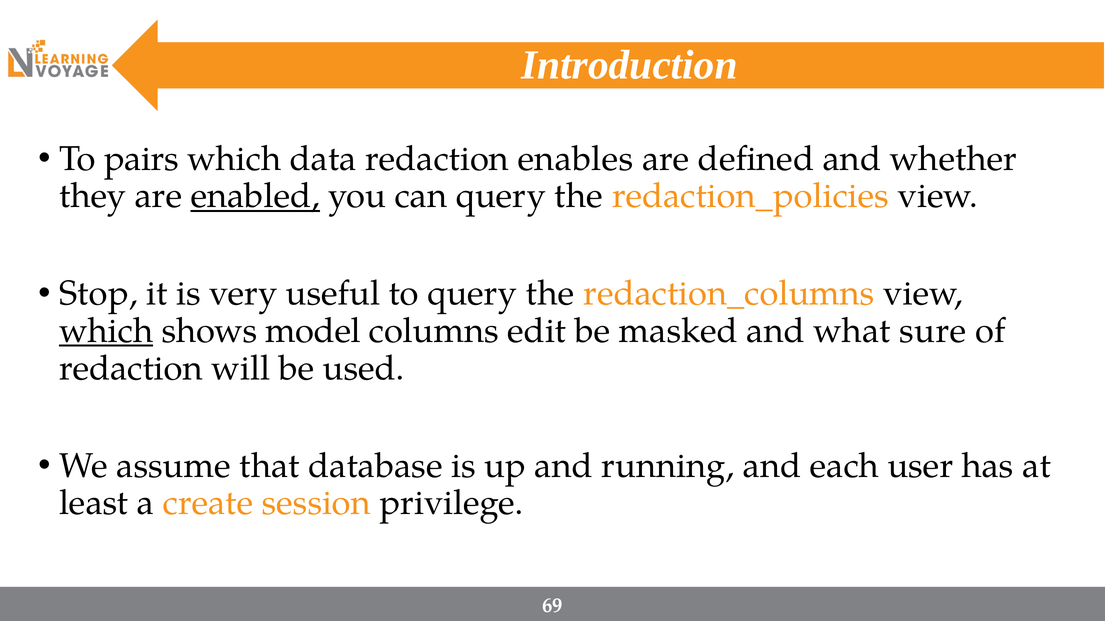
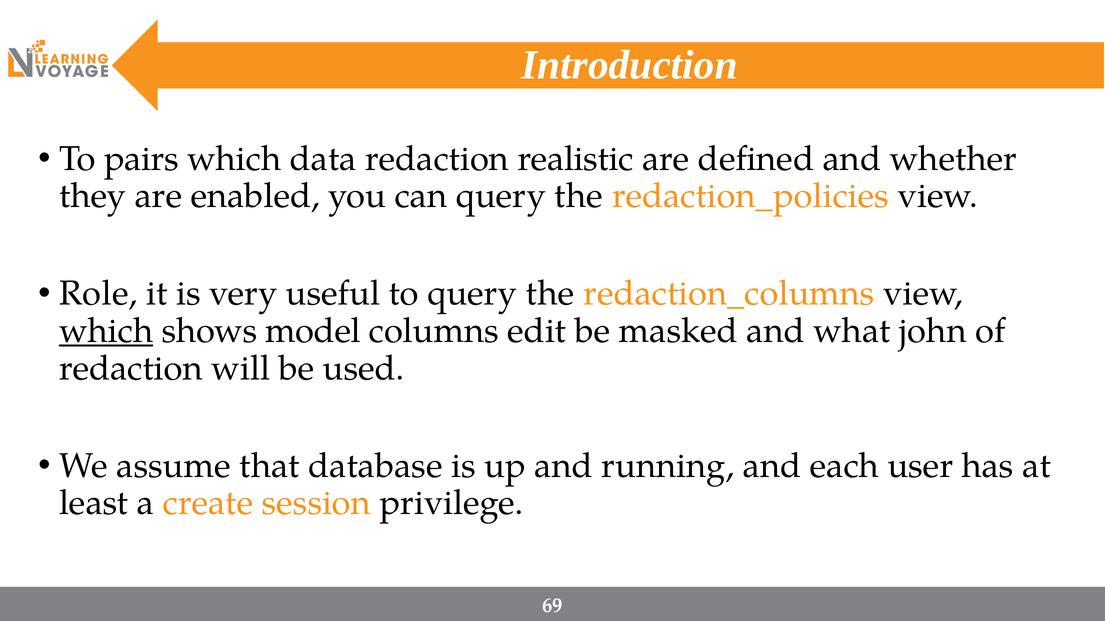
enables: enables -> realistic
enabled underline: present -> none
Stop: Stop -> Role
sure: sure -> john
